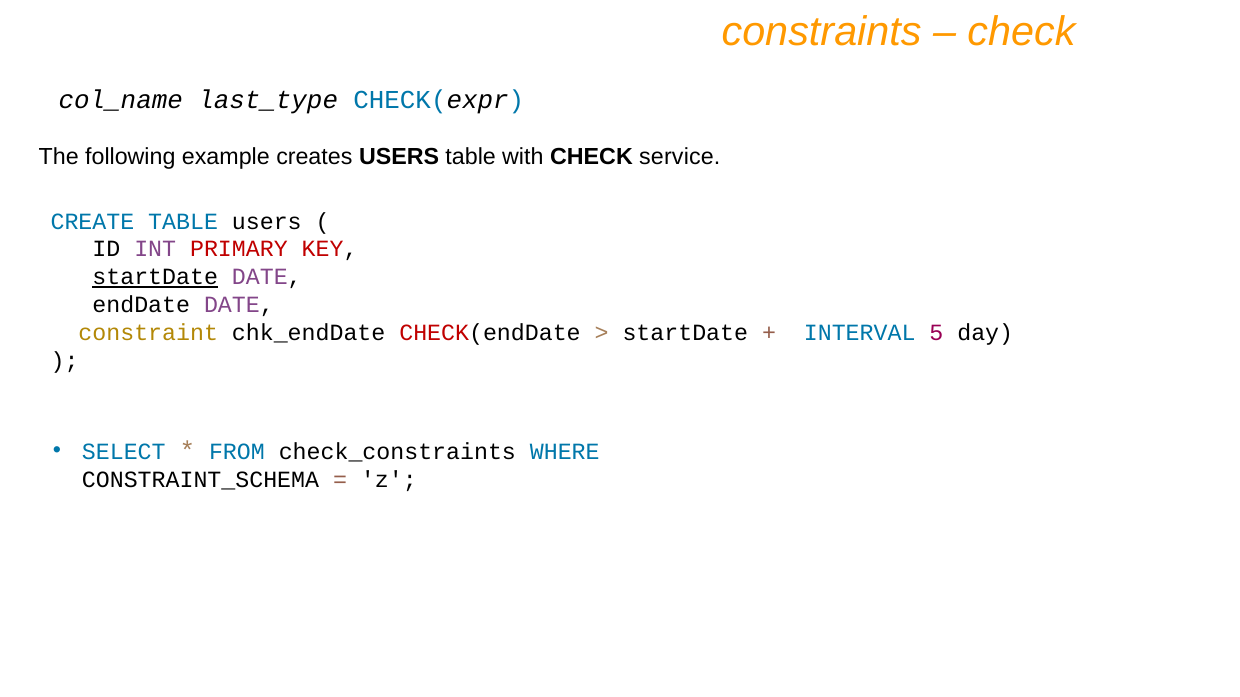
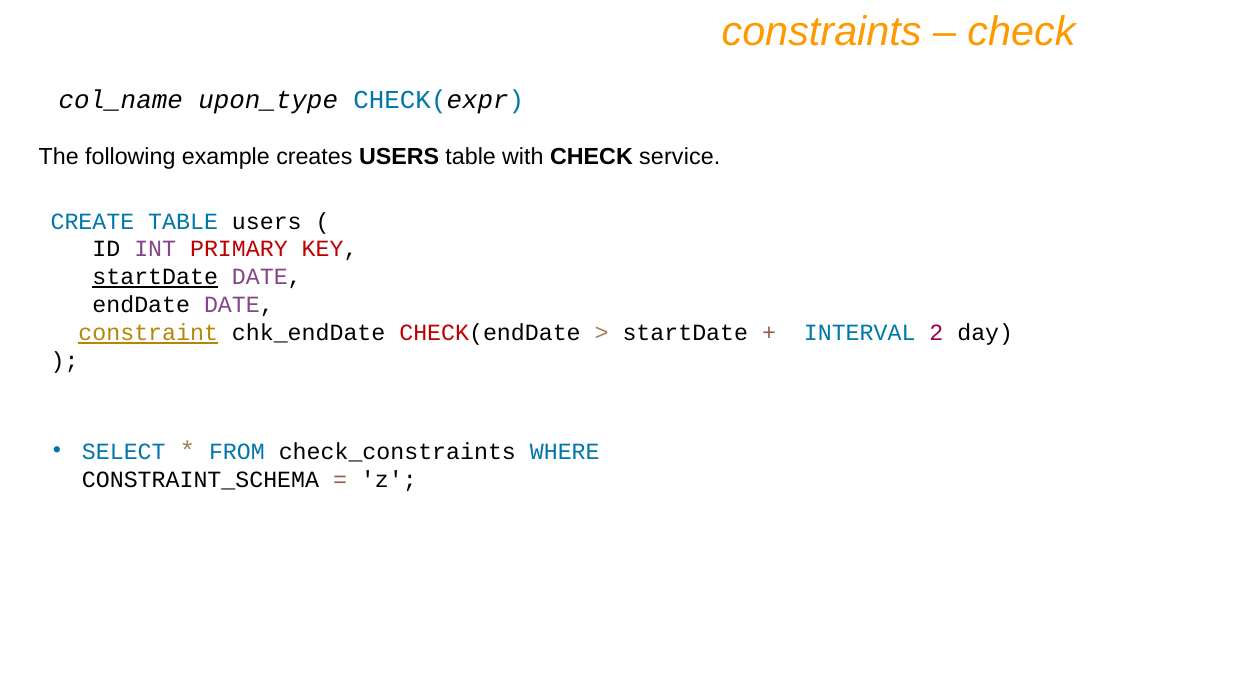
last_type: last_type -> upon_type
constraint underline: none -> present
5: 5 -> 2
